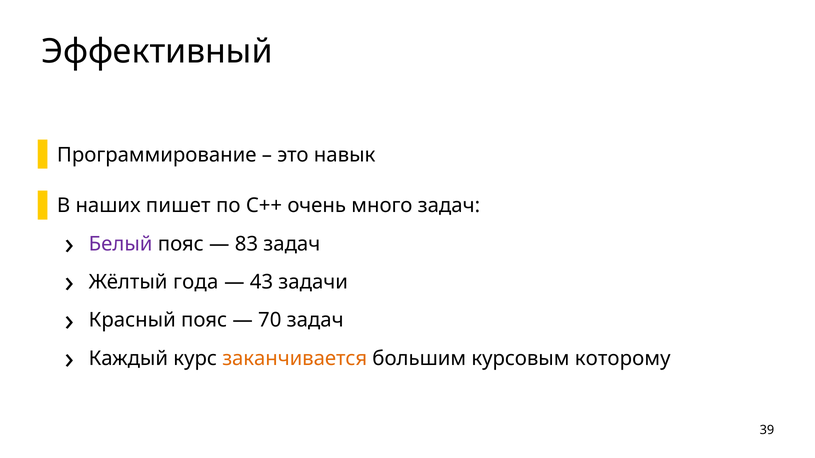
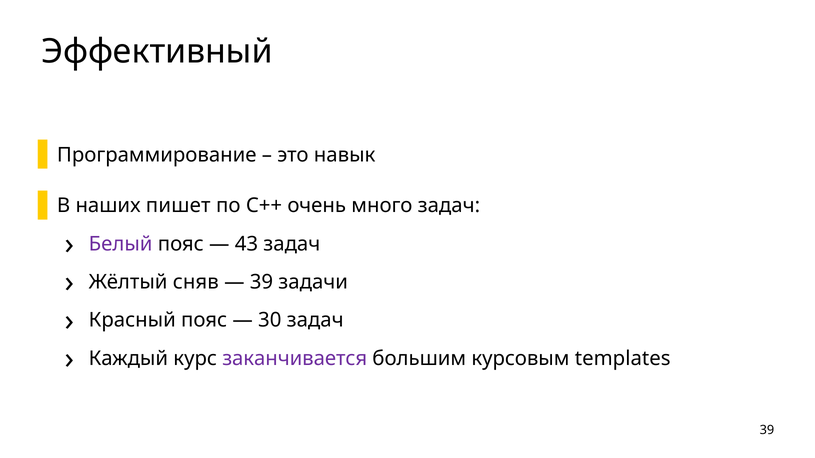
83: 83 -> 43
года: года -> сняв
43 at (261, 282): 43 -> 39
70: 70 -> 30
заканчивается colour: orange -> purple
которому: которому -> templates
